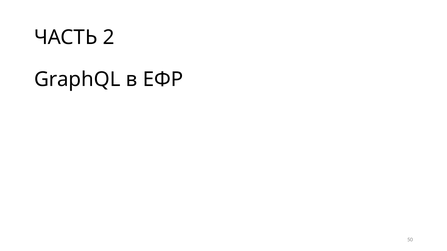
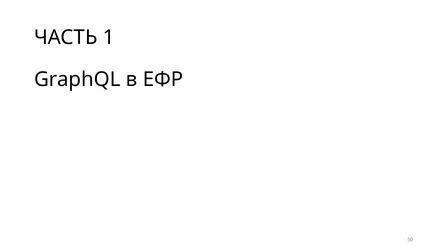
2: 2 -> 1
